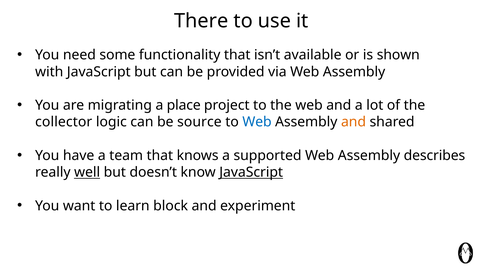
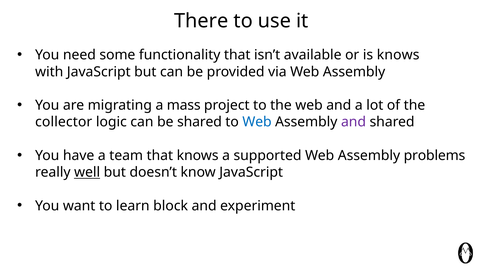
is shown: shown -> knows
place: place -> mass
be source: source -> shared
and at (354, 122) colour: orange -> purple
describes: describes -> problems
JavaScript at (251, 172) underline: present -> none
